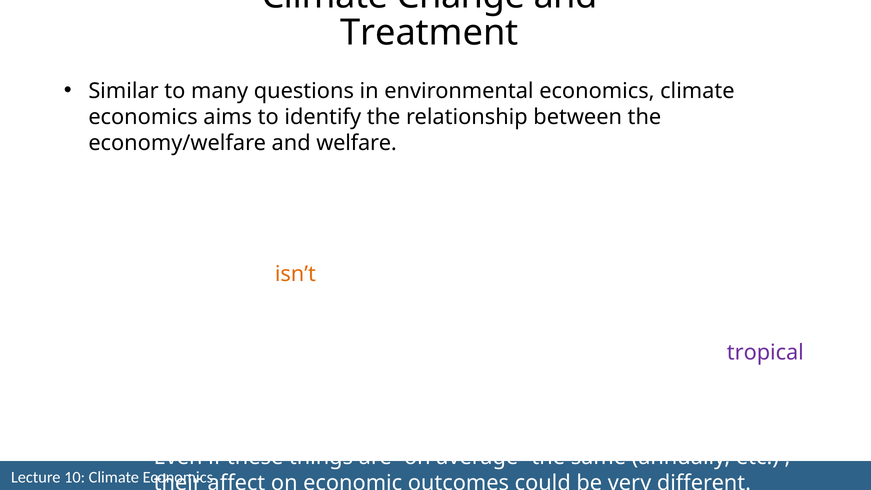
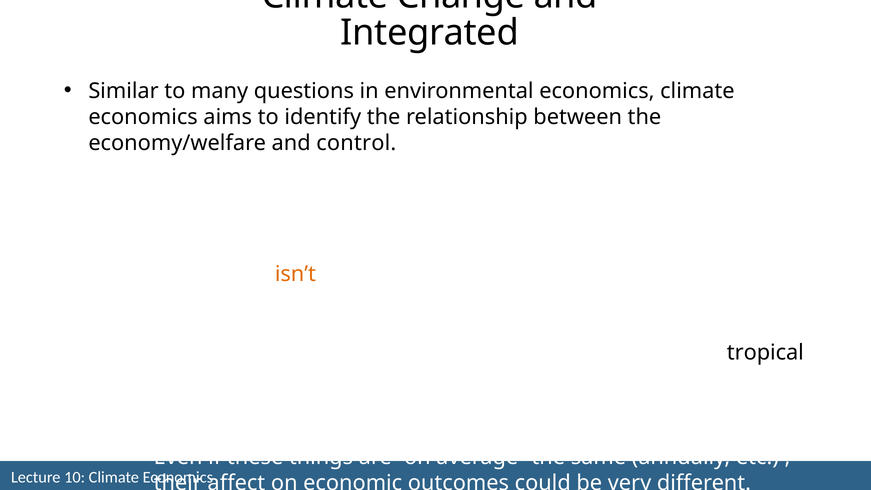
Treatment: Treatment -> Integrated
welfare: welfare -> control
tropical colour: purple -> black
